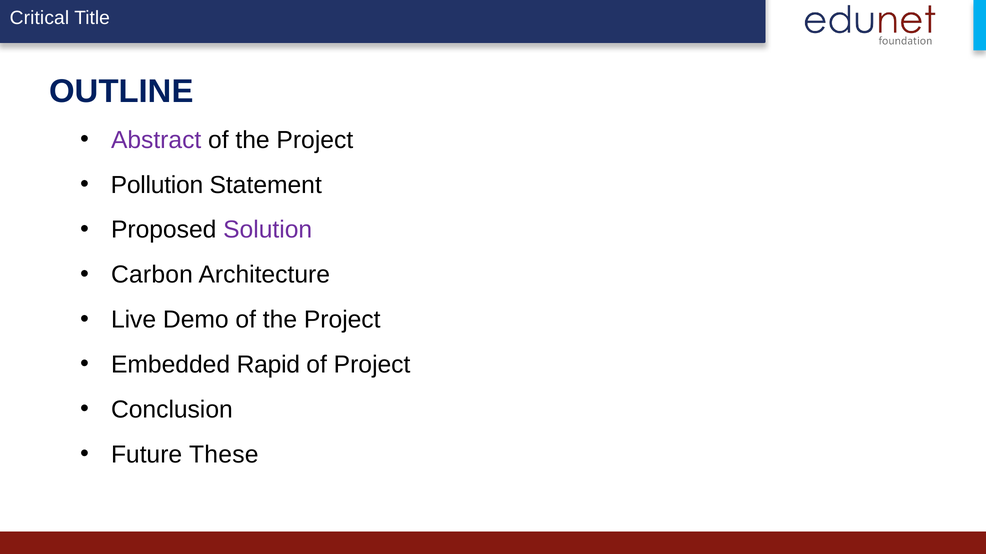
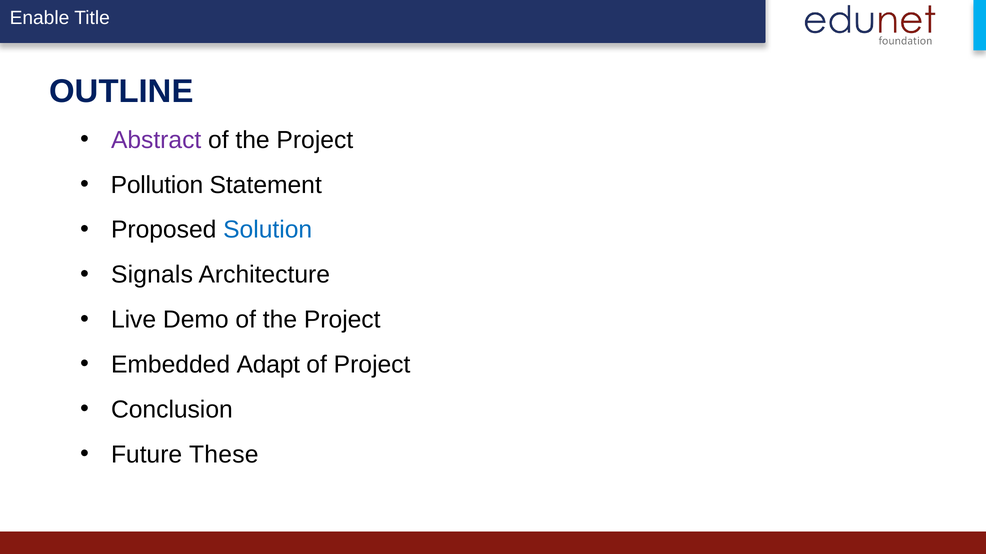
Critical: Critical -> Enable
Solution colour: purple -> blue
Carbon: Carbon -> Signals
Rapid: Rapid -> Adapt
